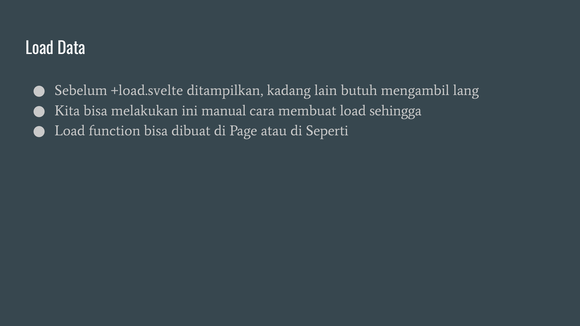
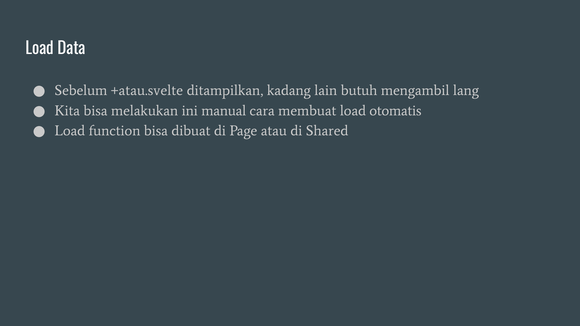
+load.svelte: +load.svelte -> +atau.svelte
sehingga: sehingga -> otomatis
Seperti: Seperti -> Shared
